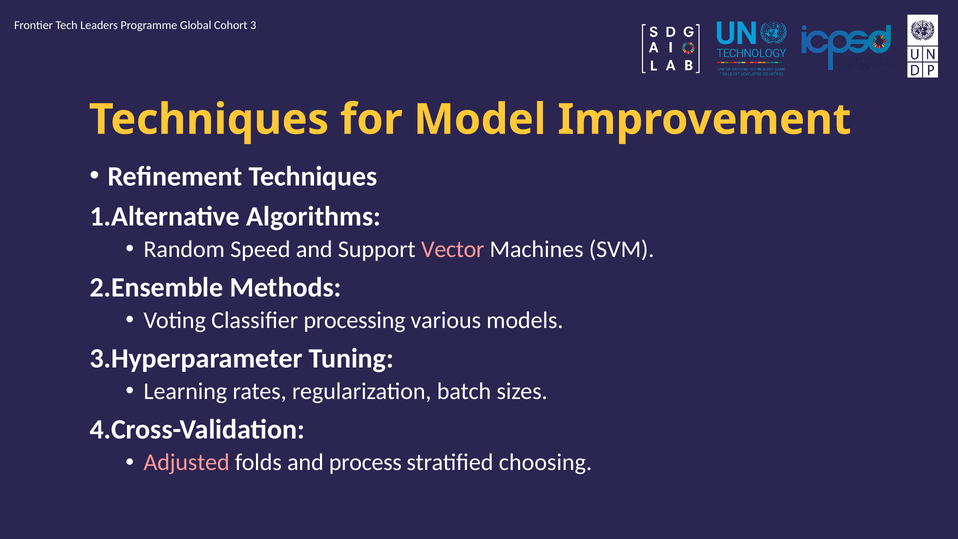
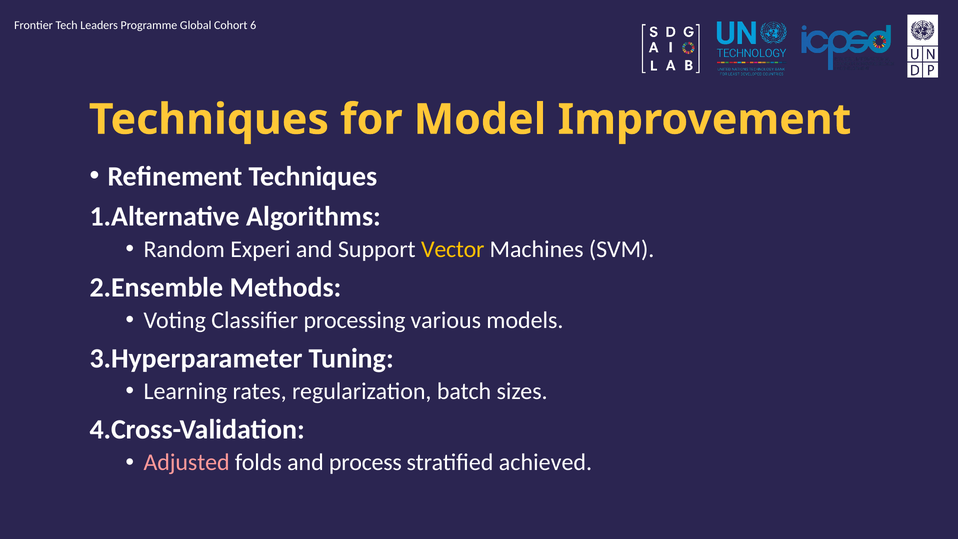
3: 3 -> 6
Speed: Speed -> Experi
Vector colour: pink -> yellow
choosing: choosing -> achieved
